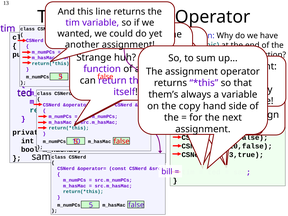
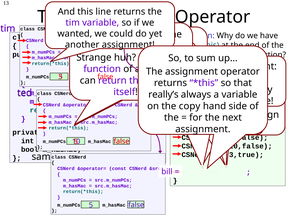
them’s: them’s -> really’s
